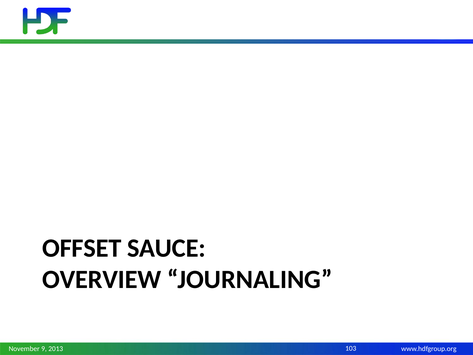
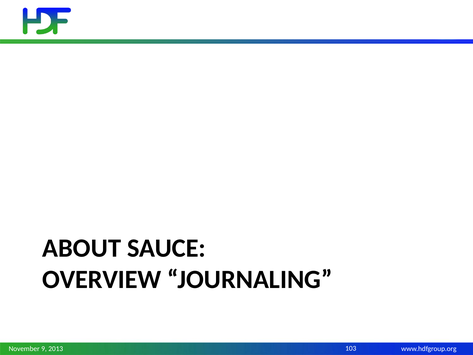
OFFSET: OFFSET -> ABOUT
